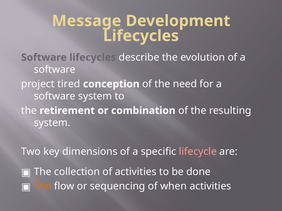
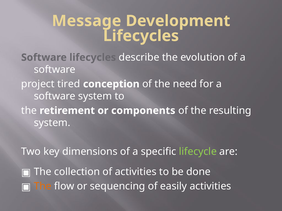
combination: combination -> components
lifecycle colour: pink -> light green
when: when -> easily
